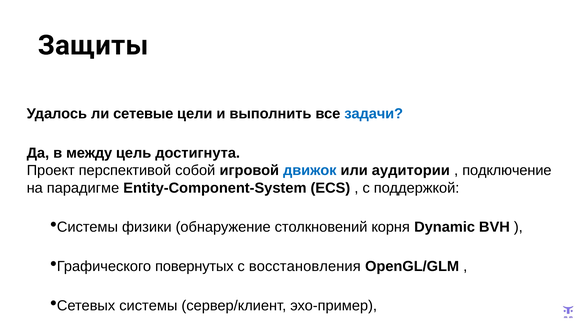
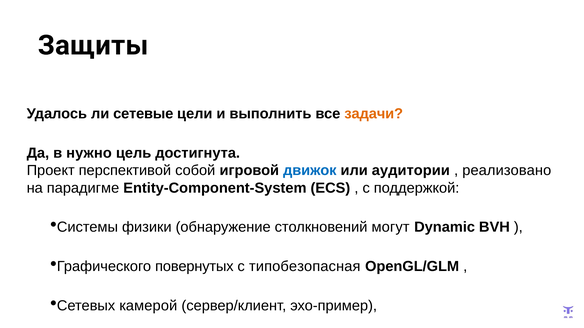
задачи colour: blue -> orange
между: между -> нужно
подключение: подключение -> реализовано
корня: корня -> могут
восстановления: восстановления -> типобезопасная
системы at (148, 306): системы -> камерой
